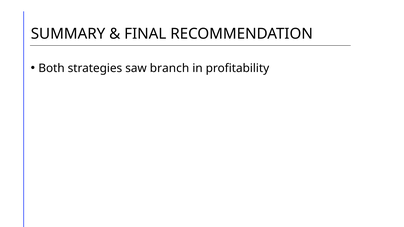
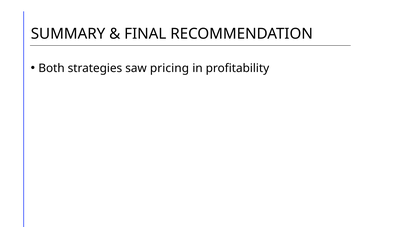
branch: branch -> pricing
